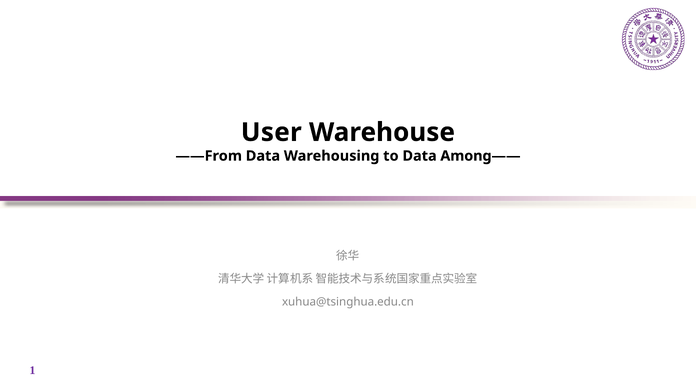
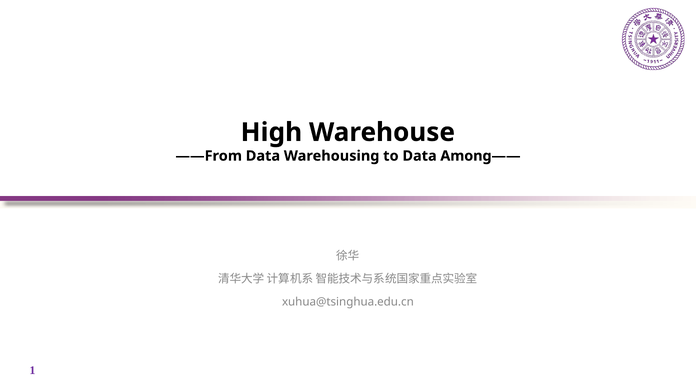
User: User -> High
